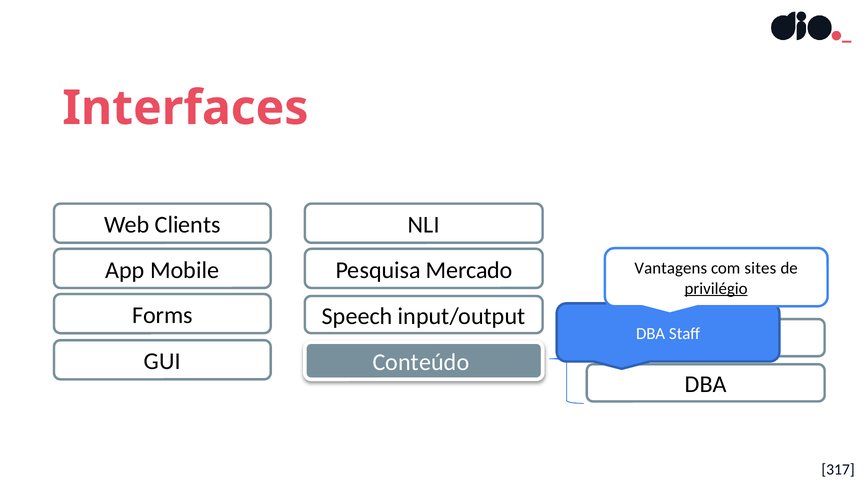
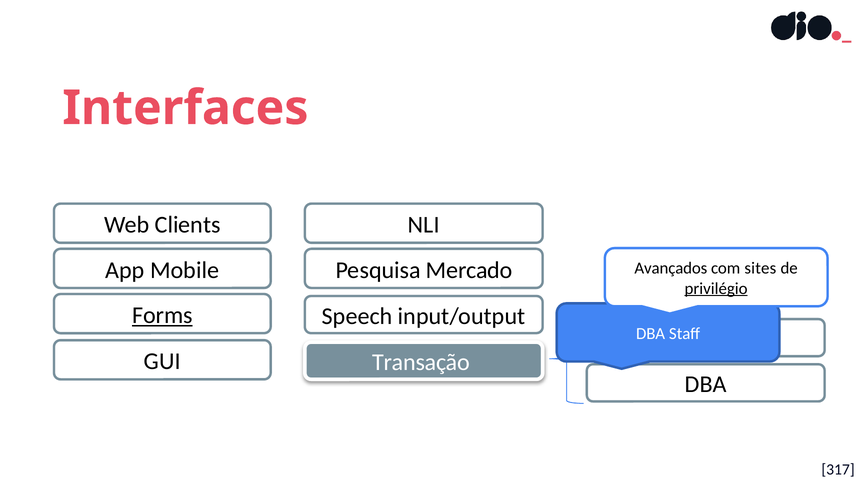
Vantagens: Vantagens -> Avançados
Forms underline: none -> present
Conteúdo: Conteúdo -> Transação
